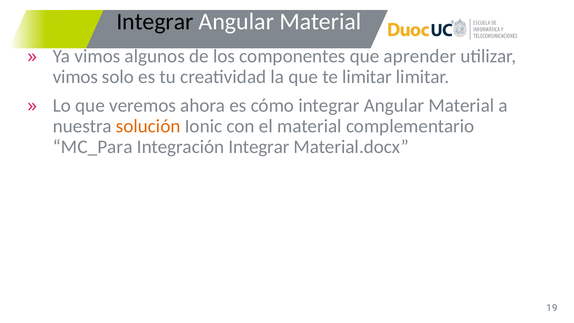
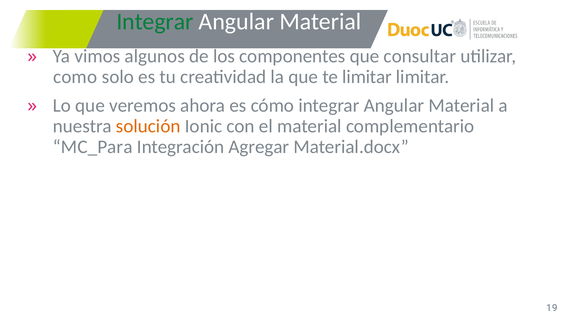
Integrar at (155, 22) colour: black -> green
aprender: aprender -> consultar
vimos at (75, 77): vimos -> como
Integración Integrar: Integrar -> Agregar
